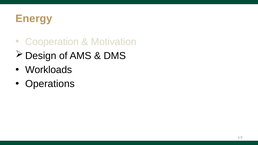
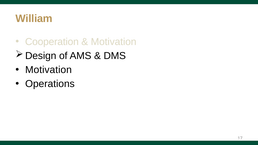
Energy: Energy -> William
Workloads at (49, 70): Workloads -> Motivation
